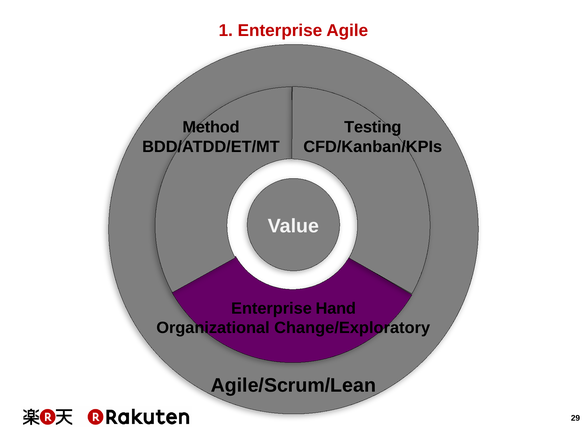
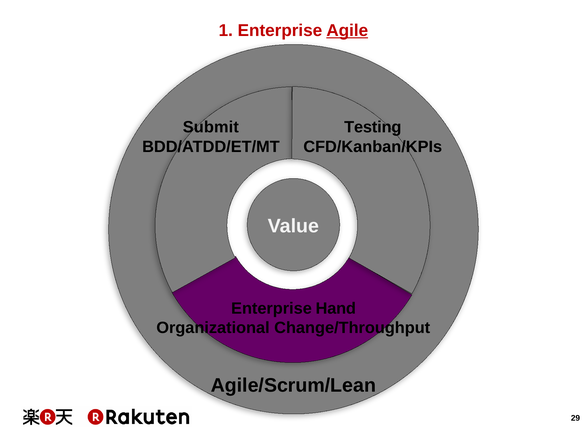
Agile underline: none -> present
Method: Method -> Submit
Change/Exploratory: Change/Exploratory -> Change/Throughput
